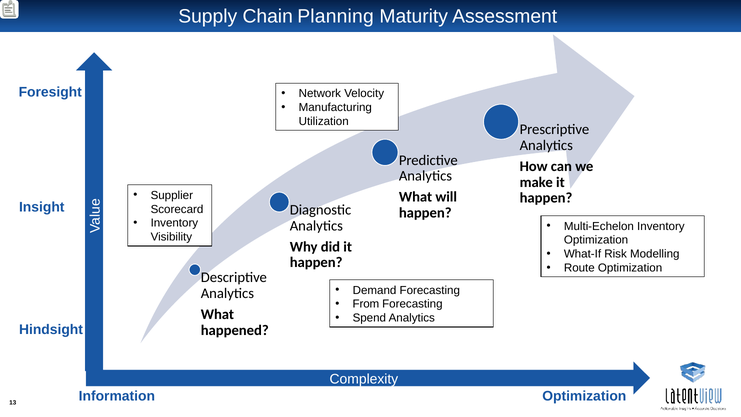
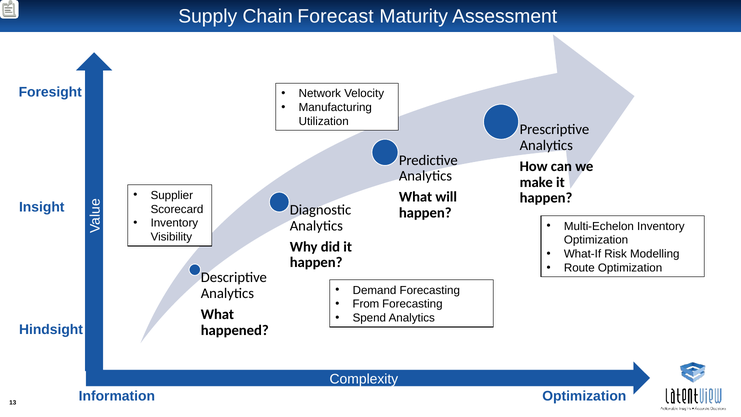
Planning: Planning -> Forecast
